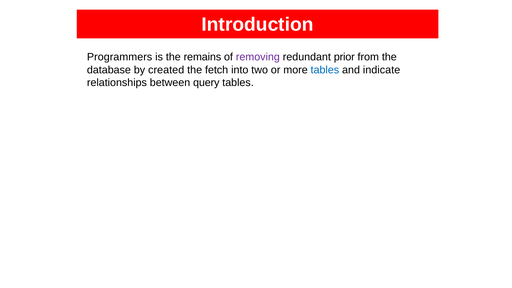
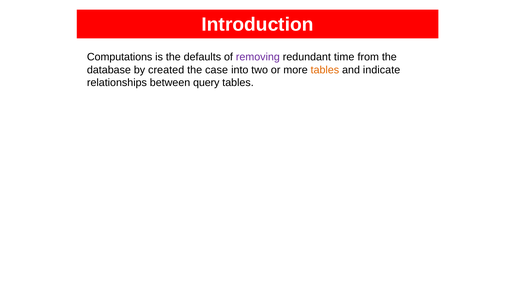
Programmers: Programmers -> Computations
remains: remains -> defaults
prior: prior -> time
fetch: fetch -> case
tables at (325, 70) colour: blue -> orange
